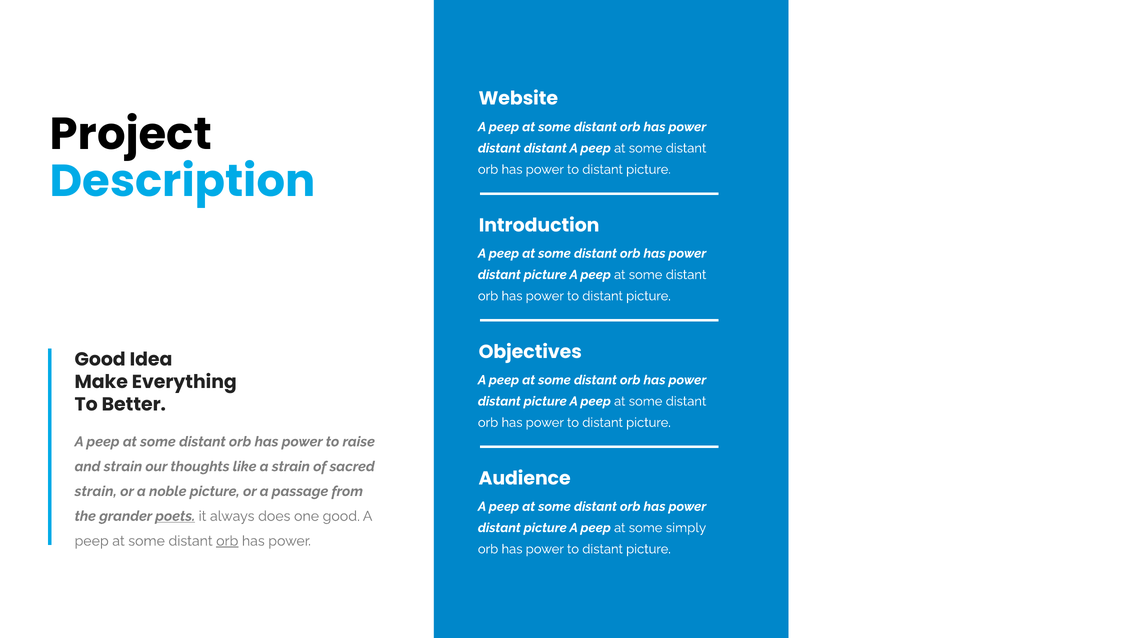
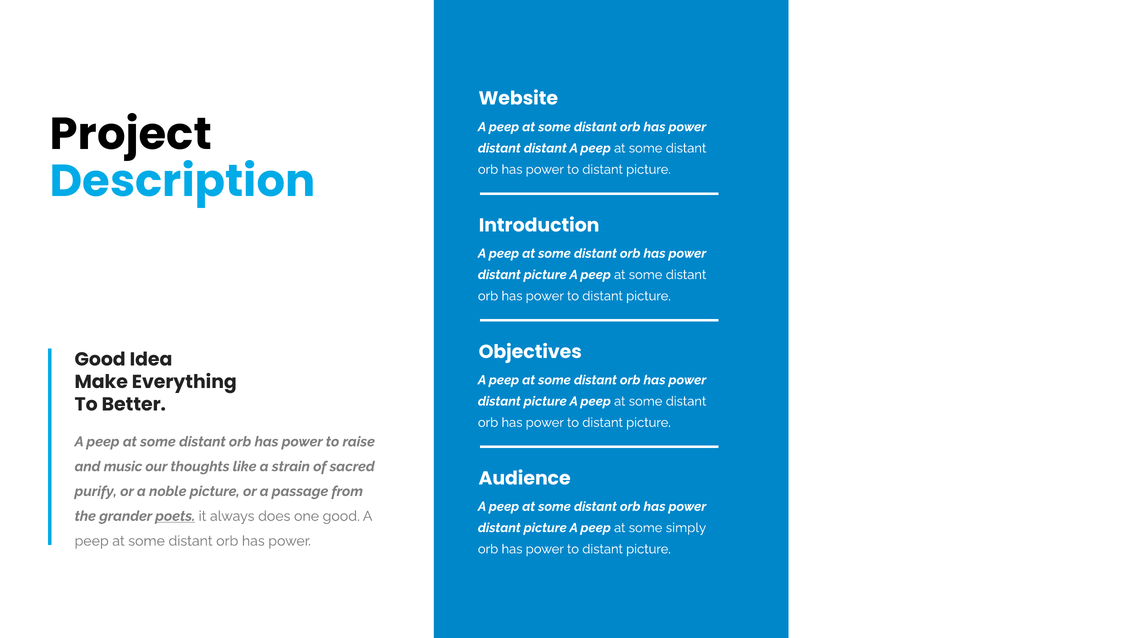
and strain: strain -> music
strain at (96, 491): strain -> purify
orb at (227, 541) underline: present -> none
